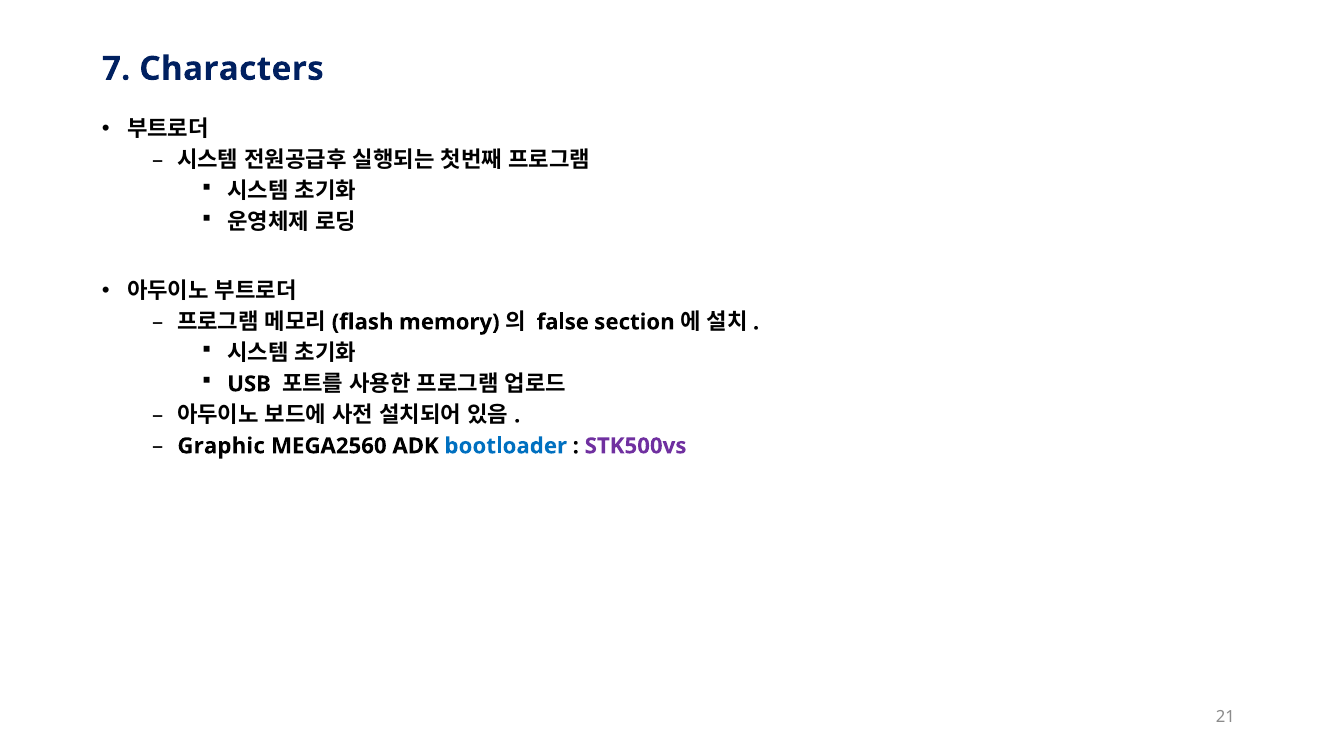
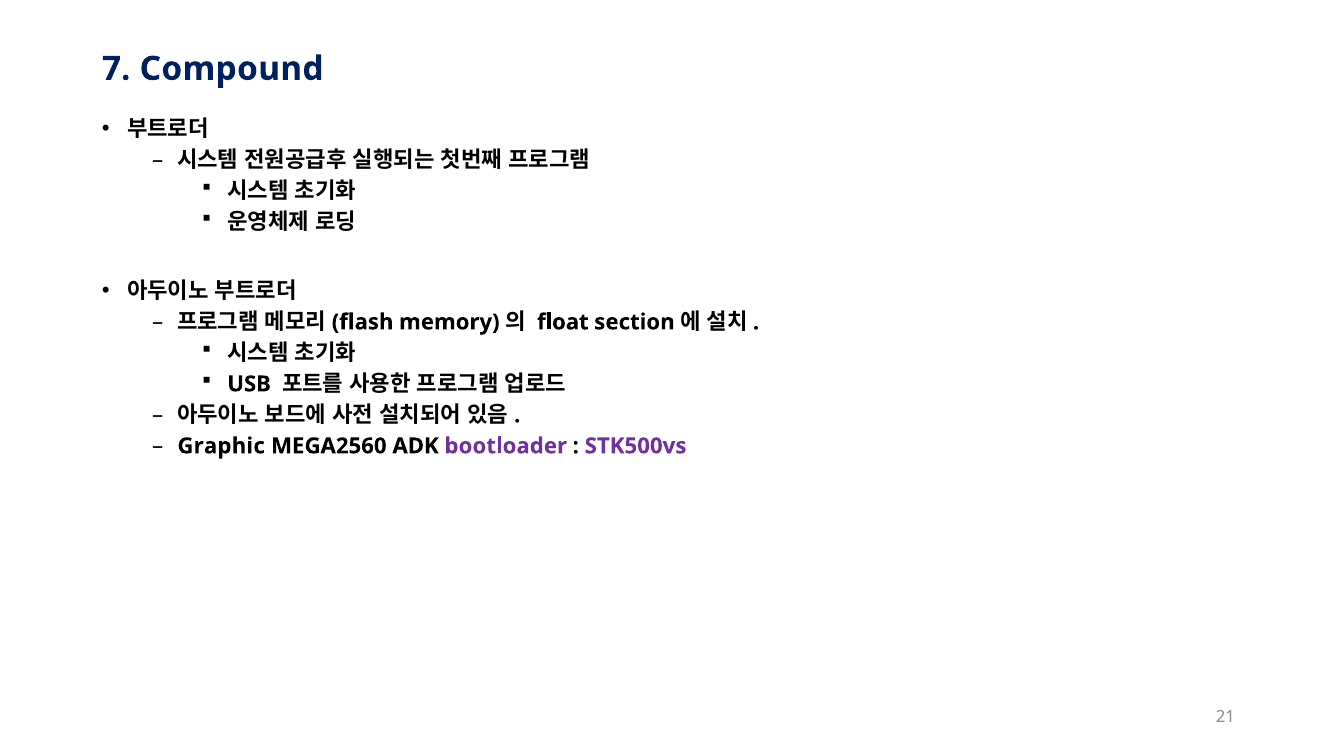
Characters: Characters -> Compound
false: false -> float
bootloader colour: blue -> purple
